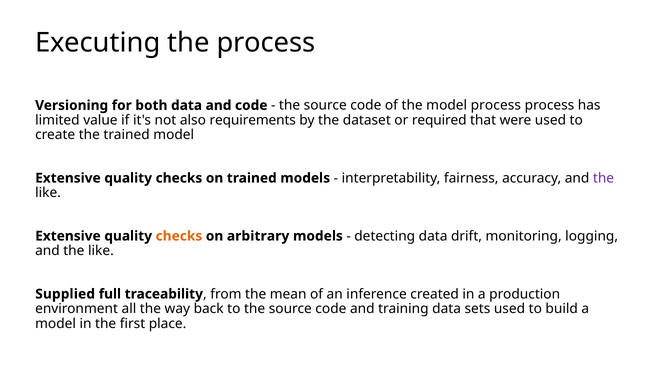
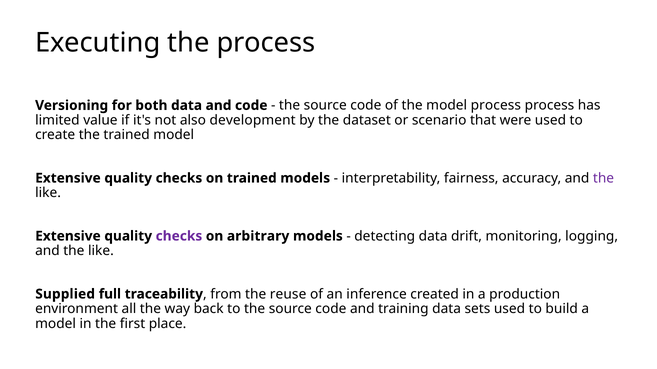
requirements: requirements -> development
required: required -> scenario
checks at (179, 236) colour: orange -> purple
mean: mean -> reuse
